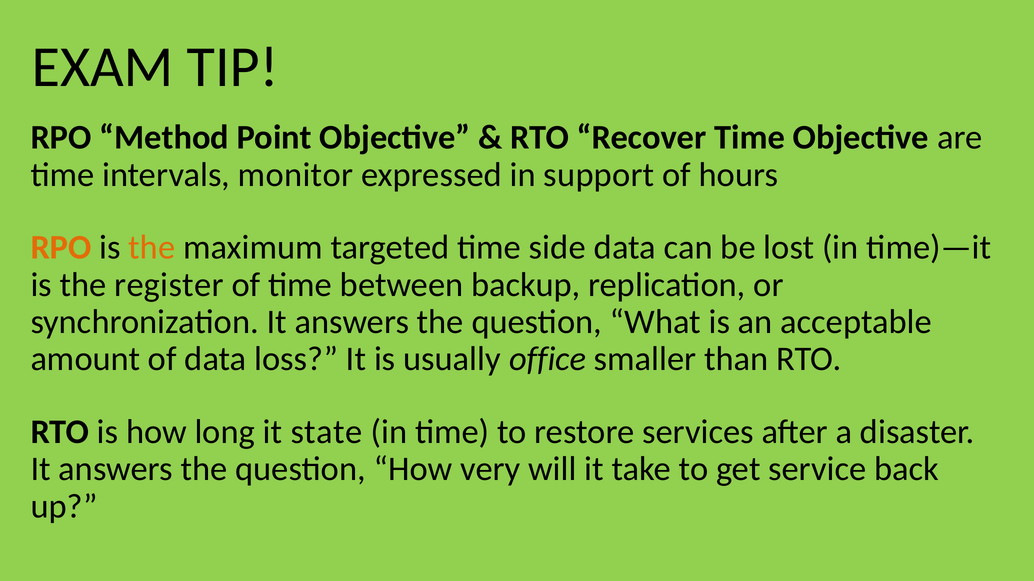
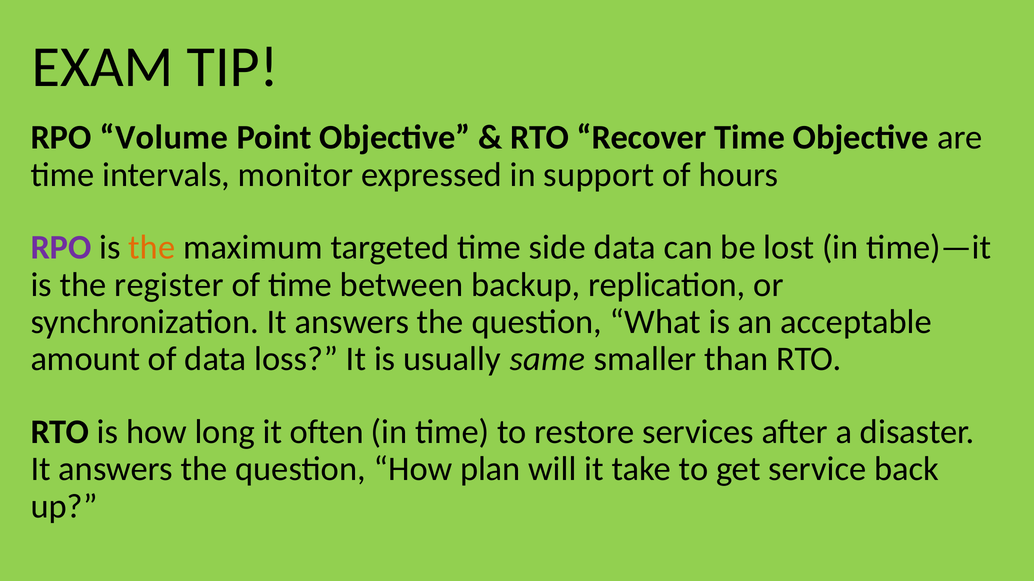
Method: Method -> Volume
RPO at (61, 248) colour: orange -> purple
office: office -> same
state: state -> often
very: very -> plan
